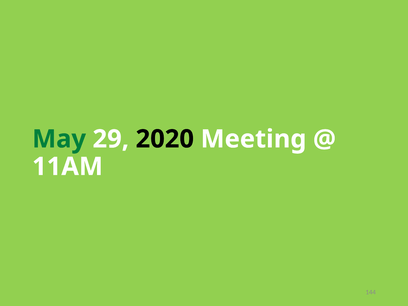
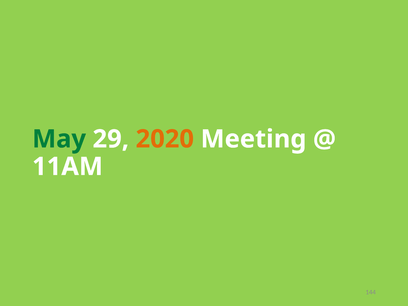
2020 colour: black -> orange
